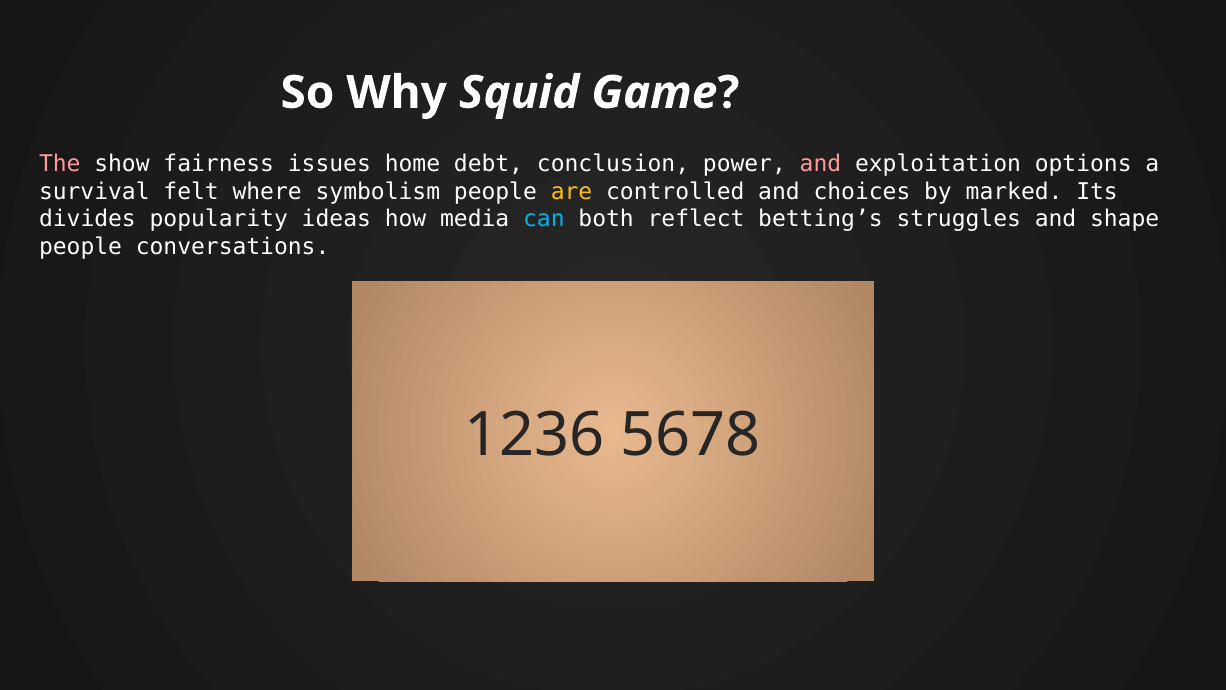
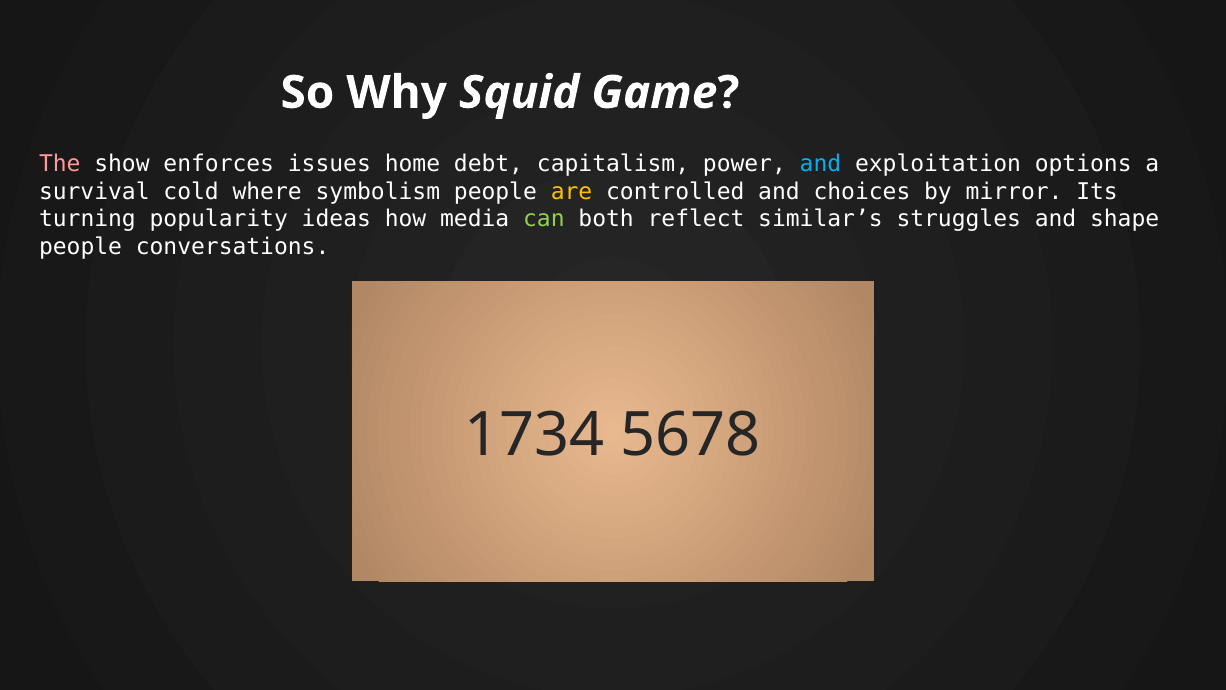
fairness: fairness -> enforces
conclusion: conclusion -> capitalism
and at (820, 164) colour: pink -> light blue
felt: felt -> cold
marked: marked -> mirror
divides: divides -> turning
can colour: light blue -> light green
betting’s: betting’s -> similar’s
1236: 1236 -> 1734
